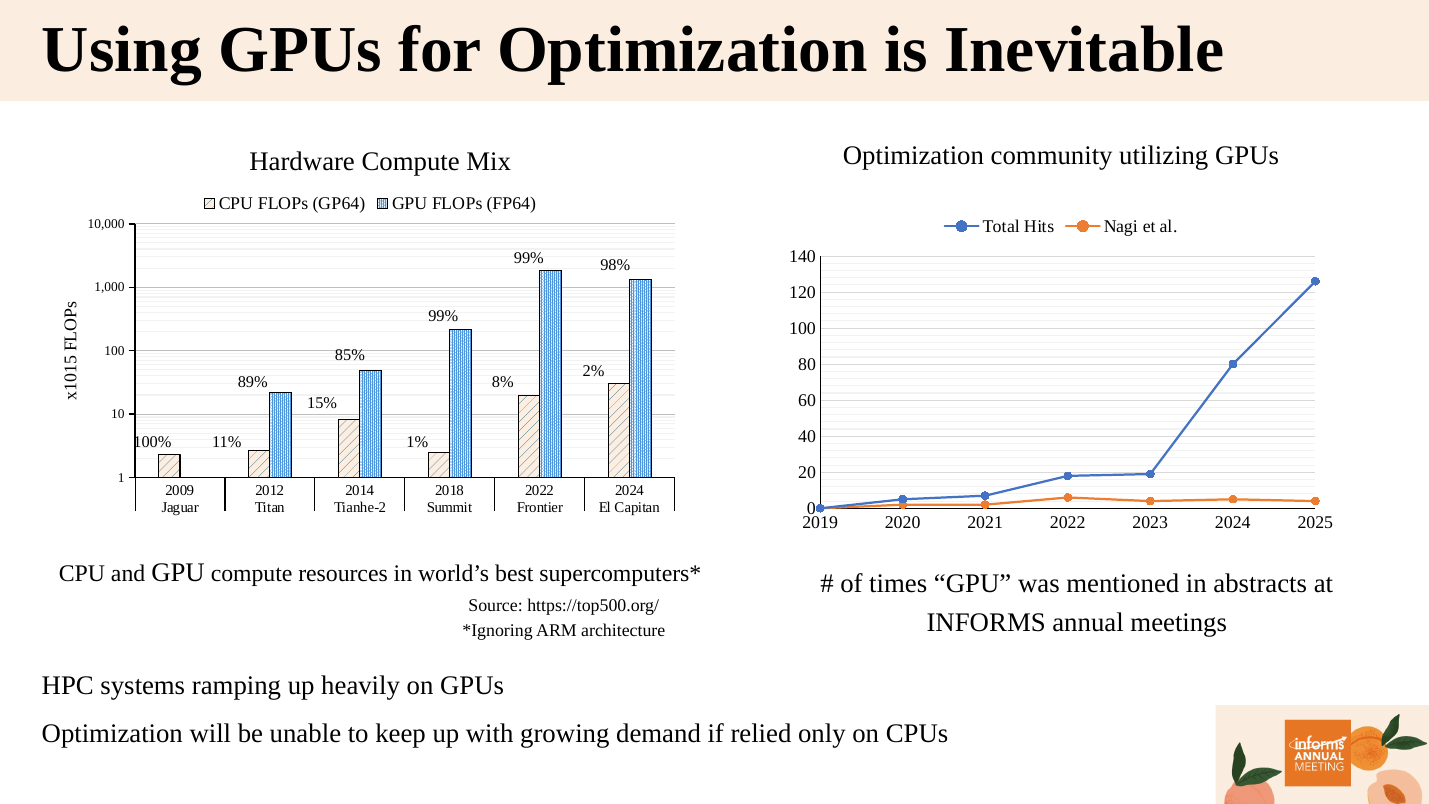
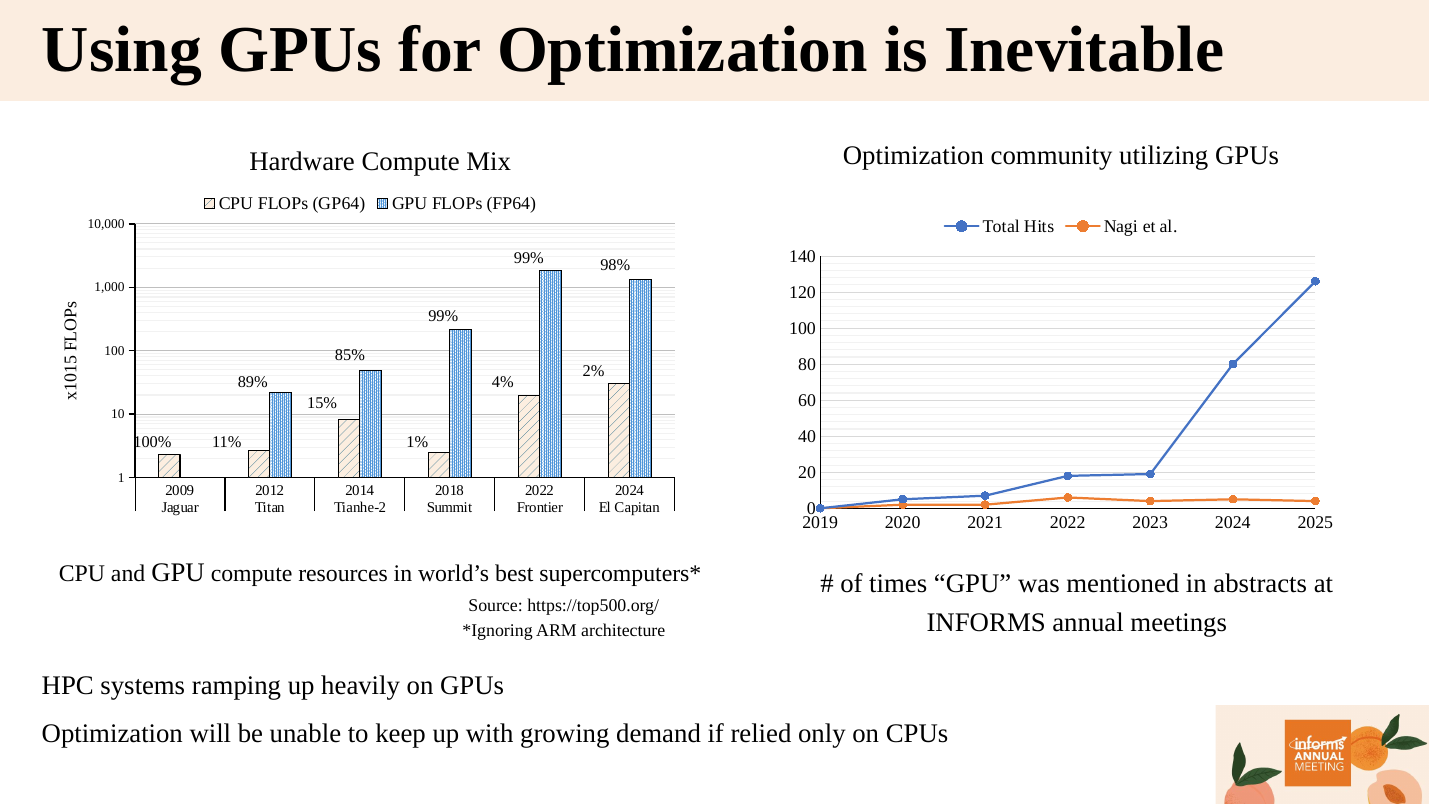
8%: 8% -> 4%
